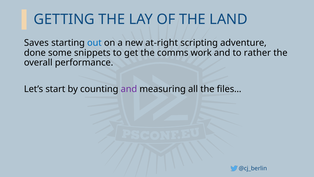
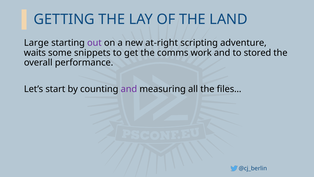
Saves: Saves -> Large
out colour: blue -> purple
done: done -> waits
rather: rather -> stored
